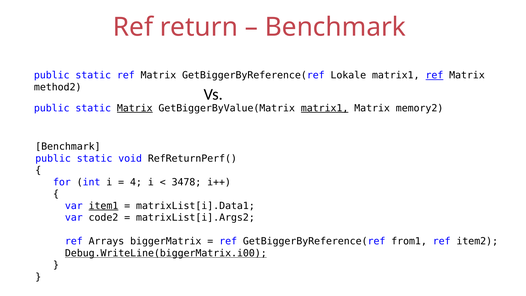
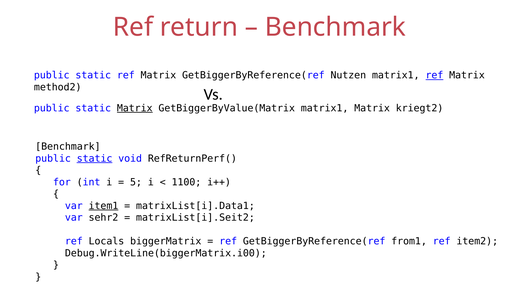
Lokale: Lokale -> Nutzen
matrix1 at (325, 108) underline: present -> none
memory2: memory2 -> kriegt2
static at (95, 158) underline: none -> present
4: 4 -> 5
3478: 3478 -> 1100
code2: code2 -> sehr2
matrixList[i].Args2: matrixList[i].Args2 -> matrixList[i].Seit2
Arrays: Arrays -> Locals
Debug.WriteLine(biggerMatrix.i00 underline: present -> none
